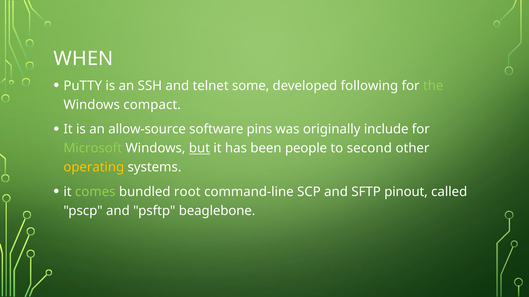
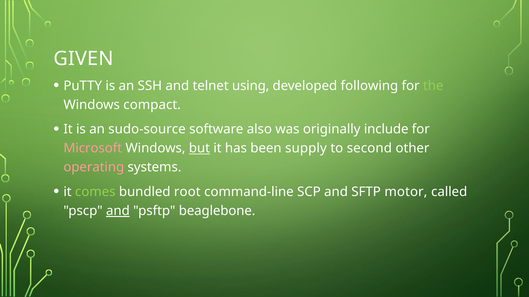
WHEN: WHEN -> GIVEN
some: some -> using
allow-source: allow-source -> sudo-source
pins: pins -> also
Microsoft colour: light green -> pink
people: people -> supply
operating colour: yellow -> pink
pinout: pinout -> motor
and at (118, 211) underline: none -> present
